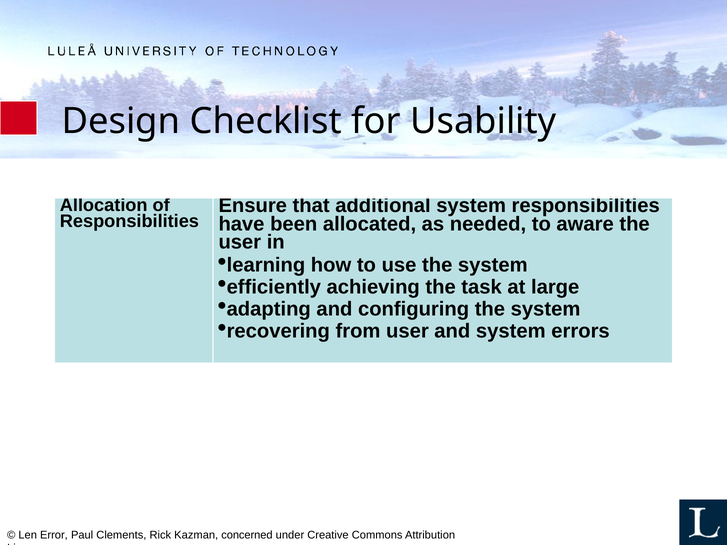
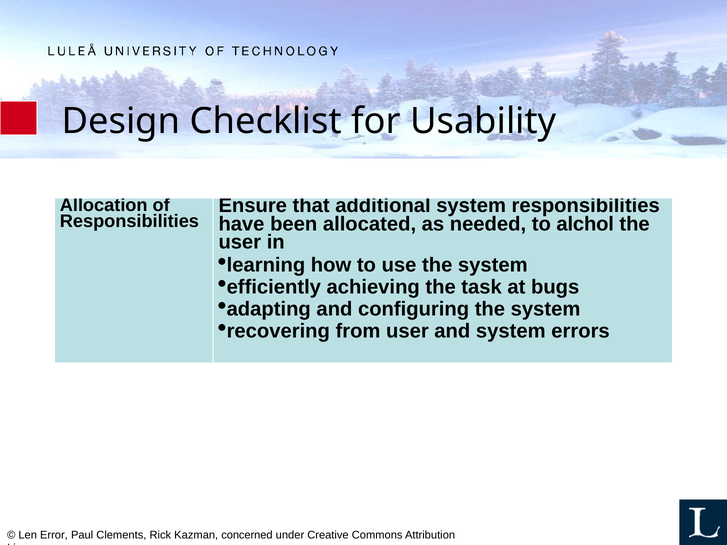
aware: aware -> alchol
large: large -> bugs
